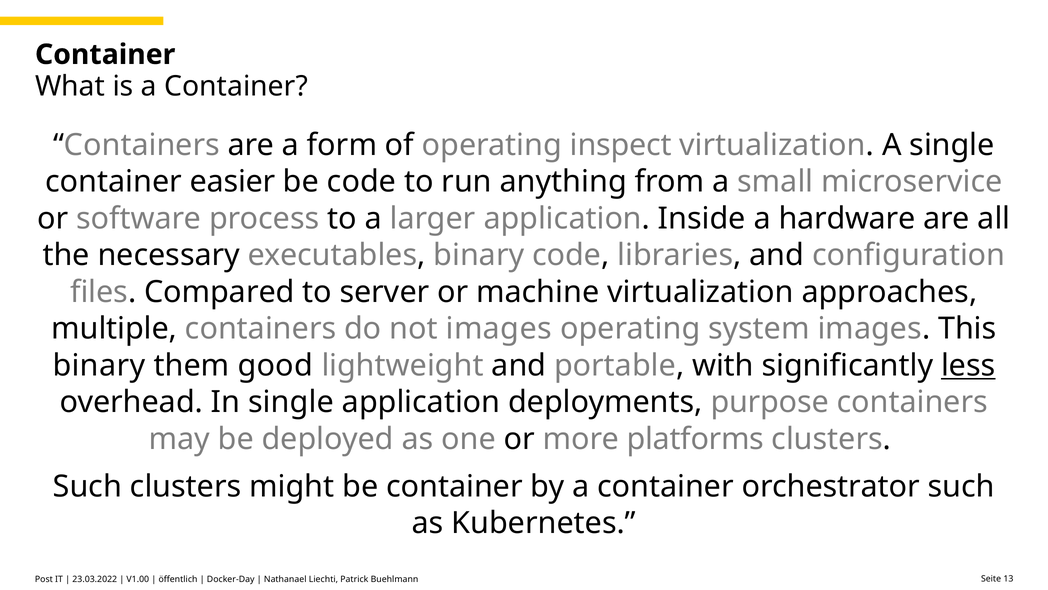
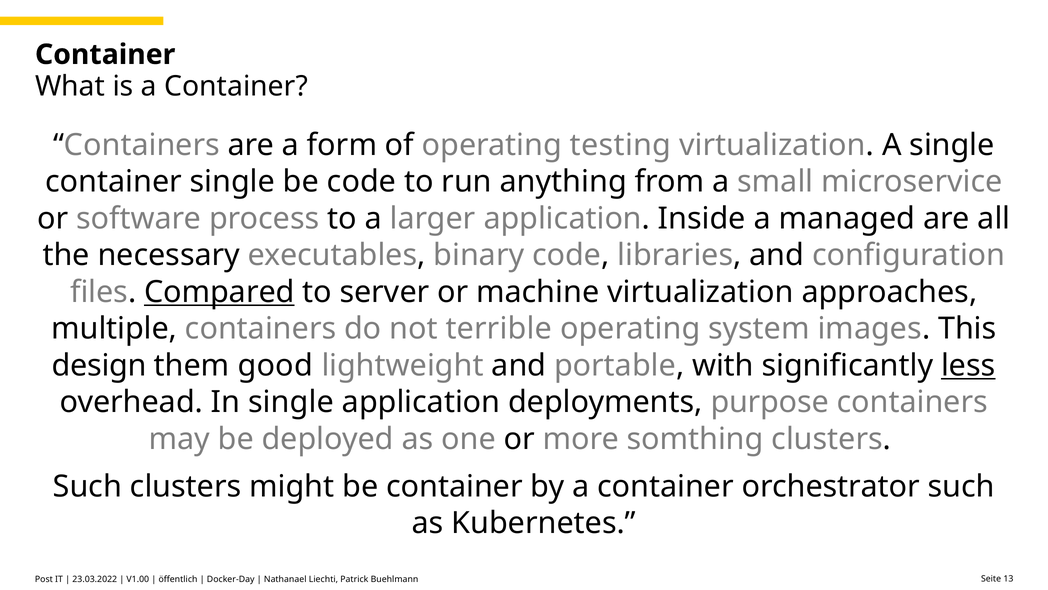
inspect: inspect -> testing
container easier: easier -> single
hardware: hardware -> managed
Compared underline: none -> present
not images: images -> terrible
binary at (99, 365): binary -> design
platforms: platforms -> somthing
